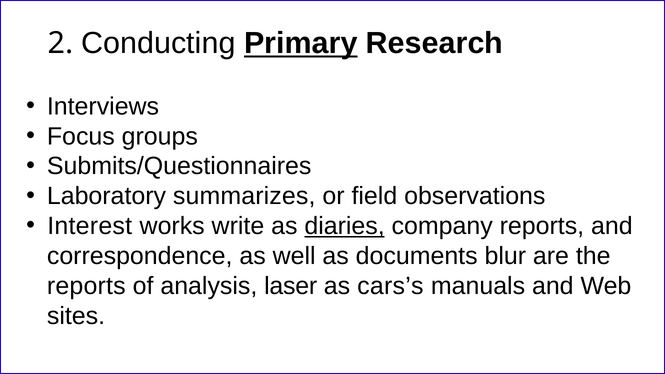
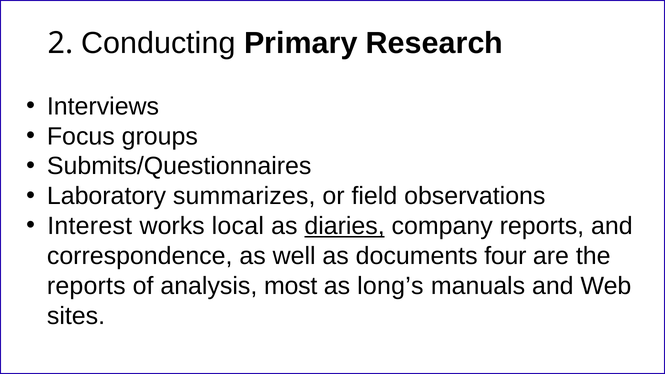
Primary underline: present -> none
write: write -> local
blur: blur -> four
laser: laser -> most
cars’s: cars’s -> long’s
